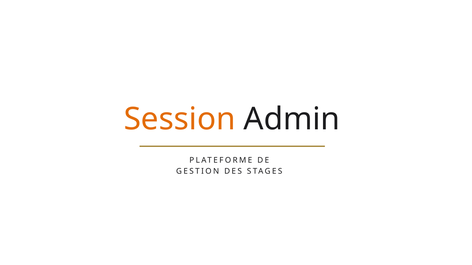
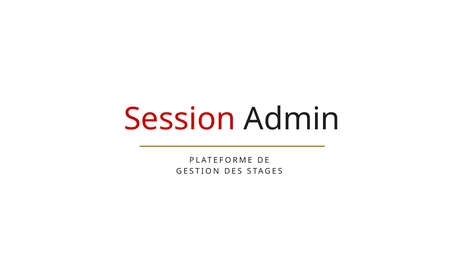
Session colour: orange -> red
